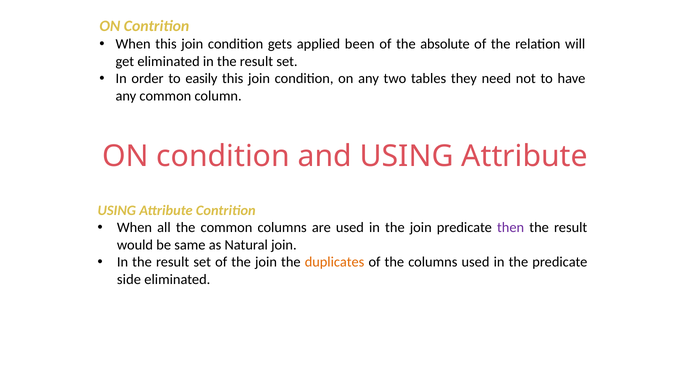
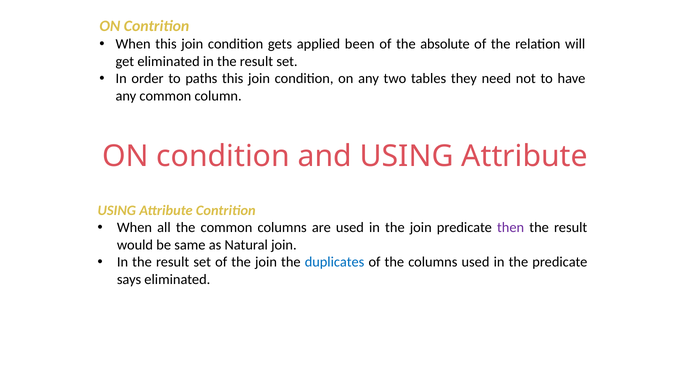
easily: easily -> paths
duplicates colour: orange -> blue
side: side -> says
